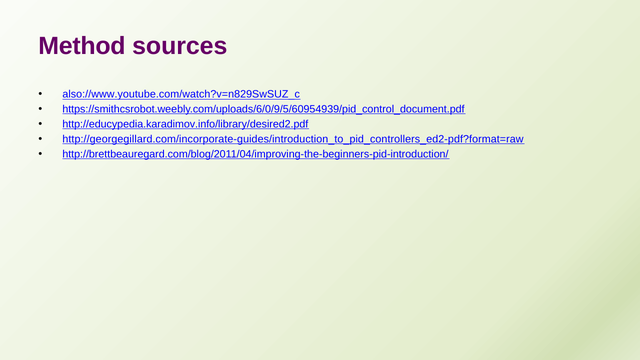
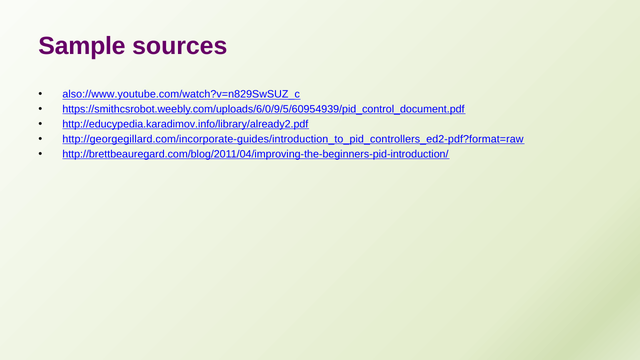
Method: Method -> Sample
http://educypedia.karadimov.info/library/desired2.pdf: http://educypedia.karadimov.info/library/desired2.pdf -> http://educypedia.karadimov.info/library/already2.pdf
